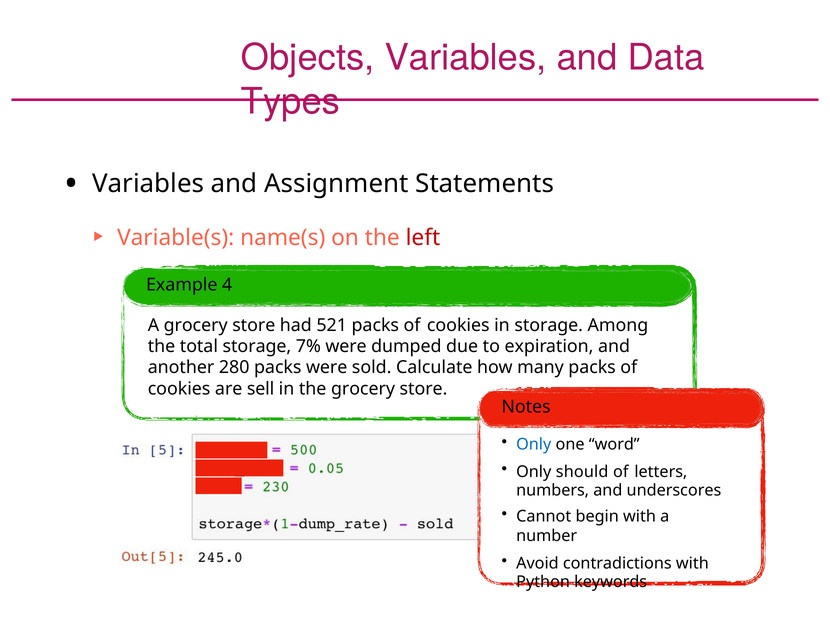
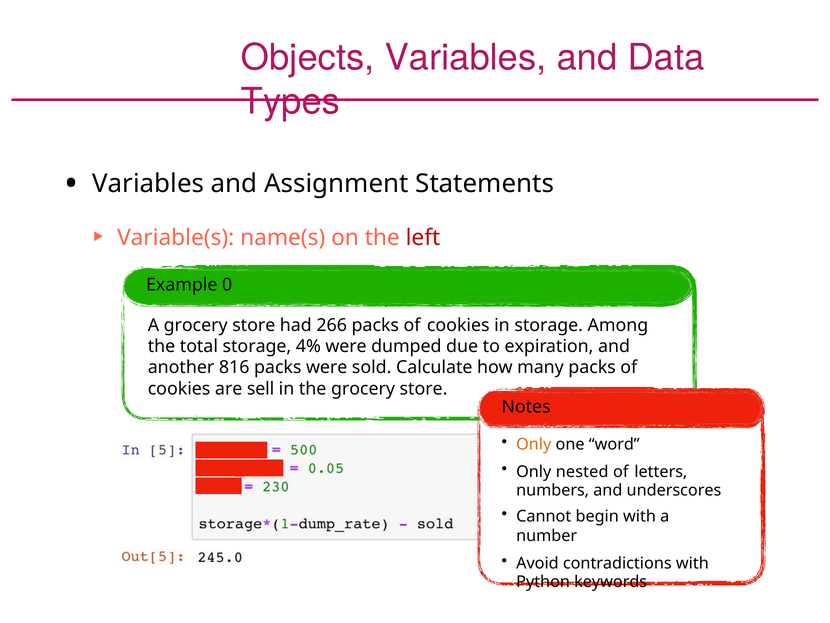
4: 4 -> 0
521: 521 -> 266
7%: 7% -> 4%
280: 280 -> 816
Only at (534, 444) colour: blue -> orange
should: should -> nested
